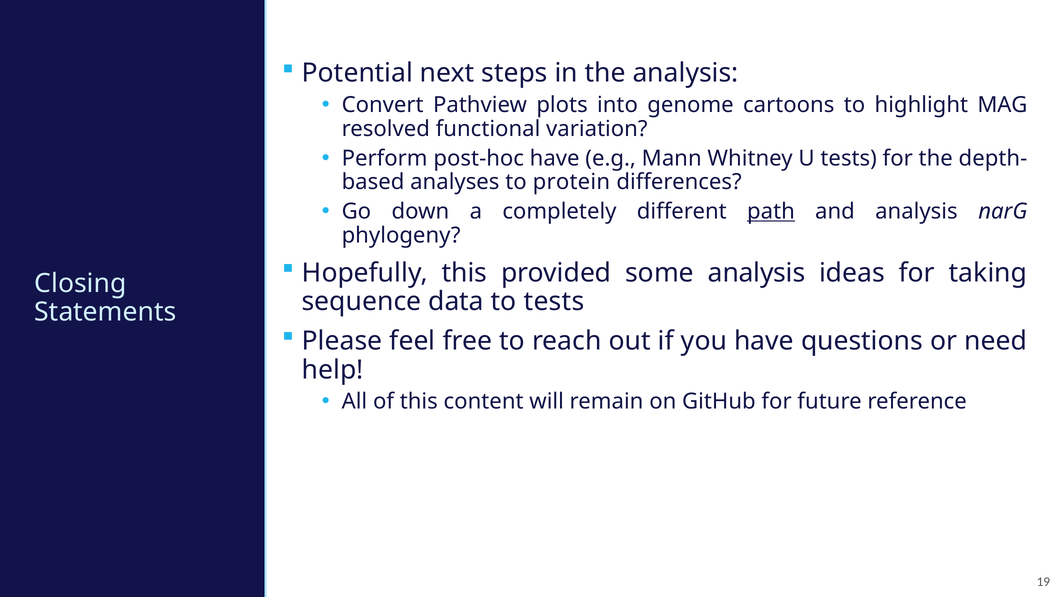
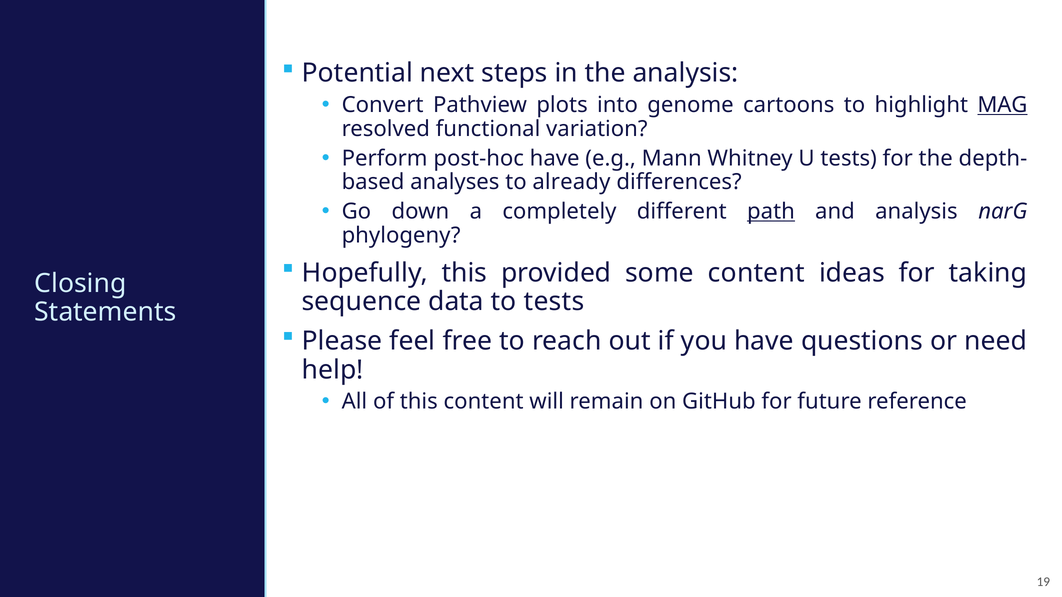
MAG underline: none -> present
protein: protein -> already
some analysis: analysis -> content
